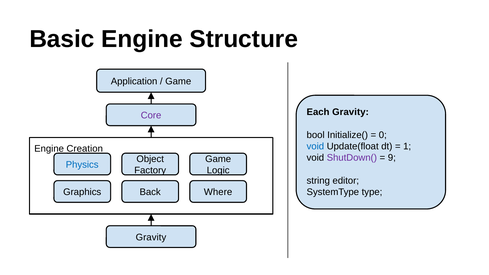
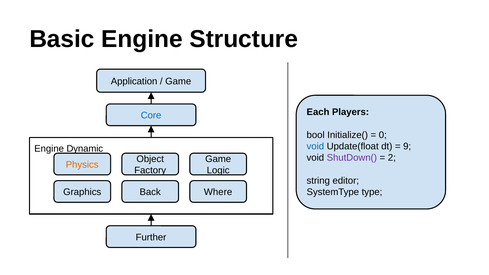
Each Gravity: Gravity -> Players
Core colour: purple -> blue
1: 1 -> 9
Creation: Creation -> Dynamic
9: 9 -> 2
Physics colour: blue -> orange
Gravity at (151, 237): Gravity -> Further
